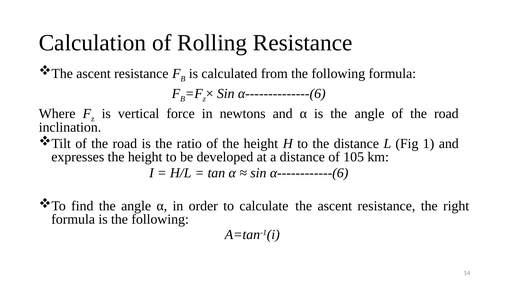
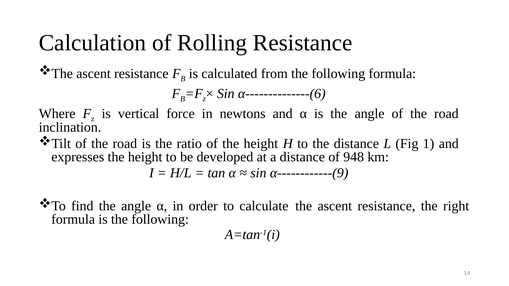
105: 105 -> 948
α------------(6: α------------(6 -> α------------(9
